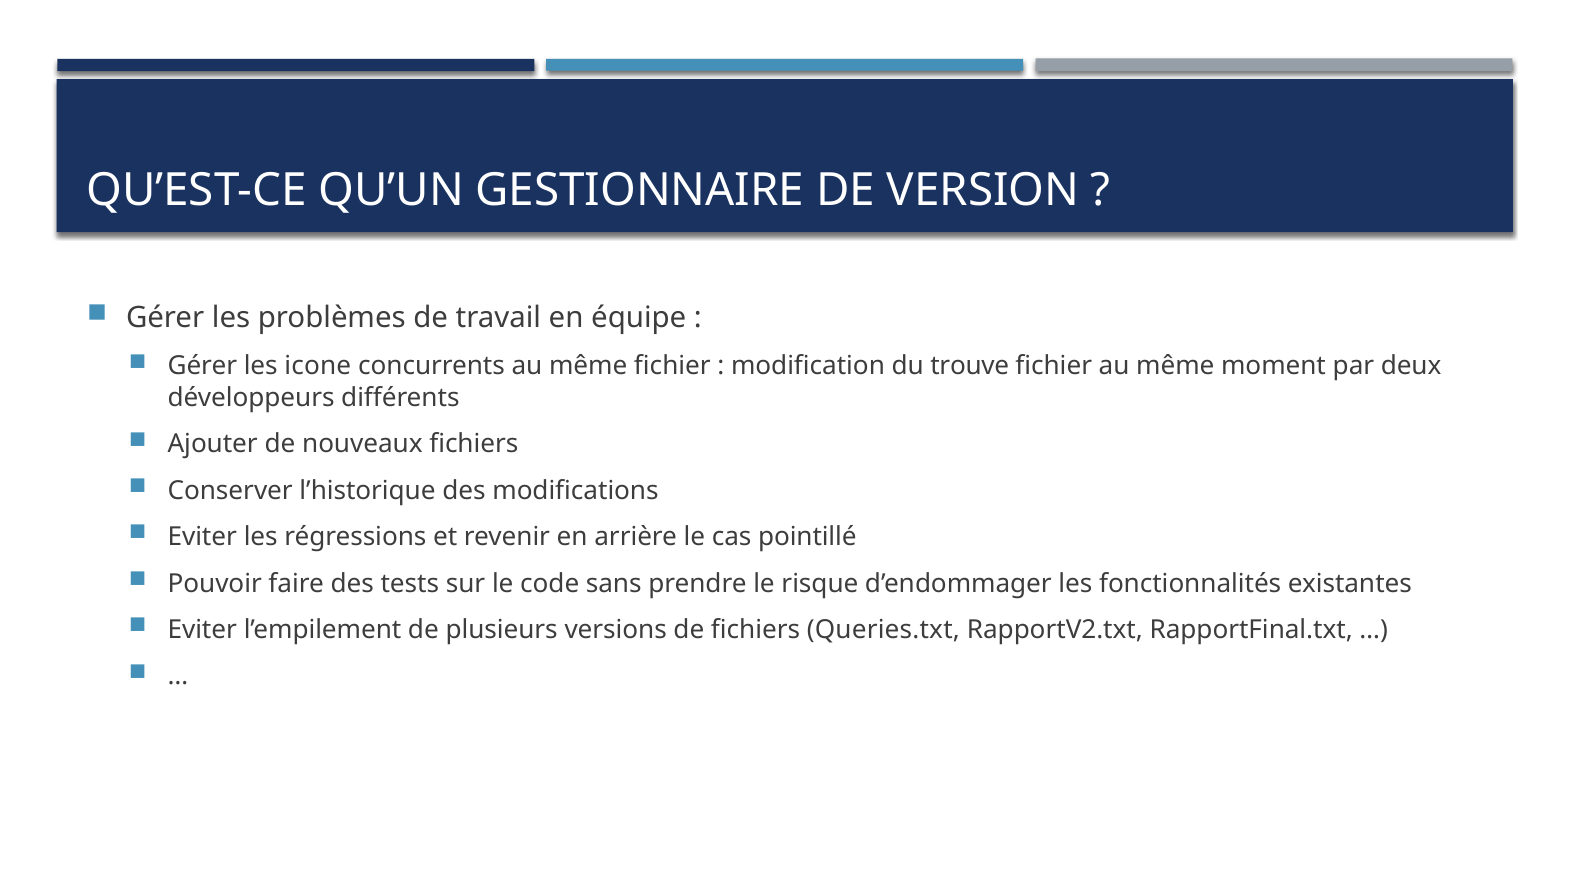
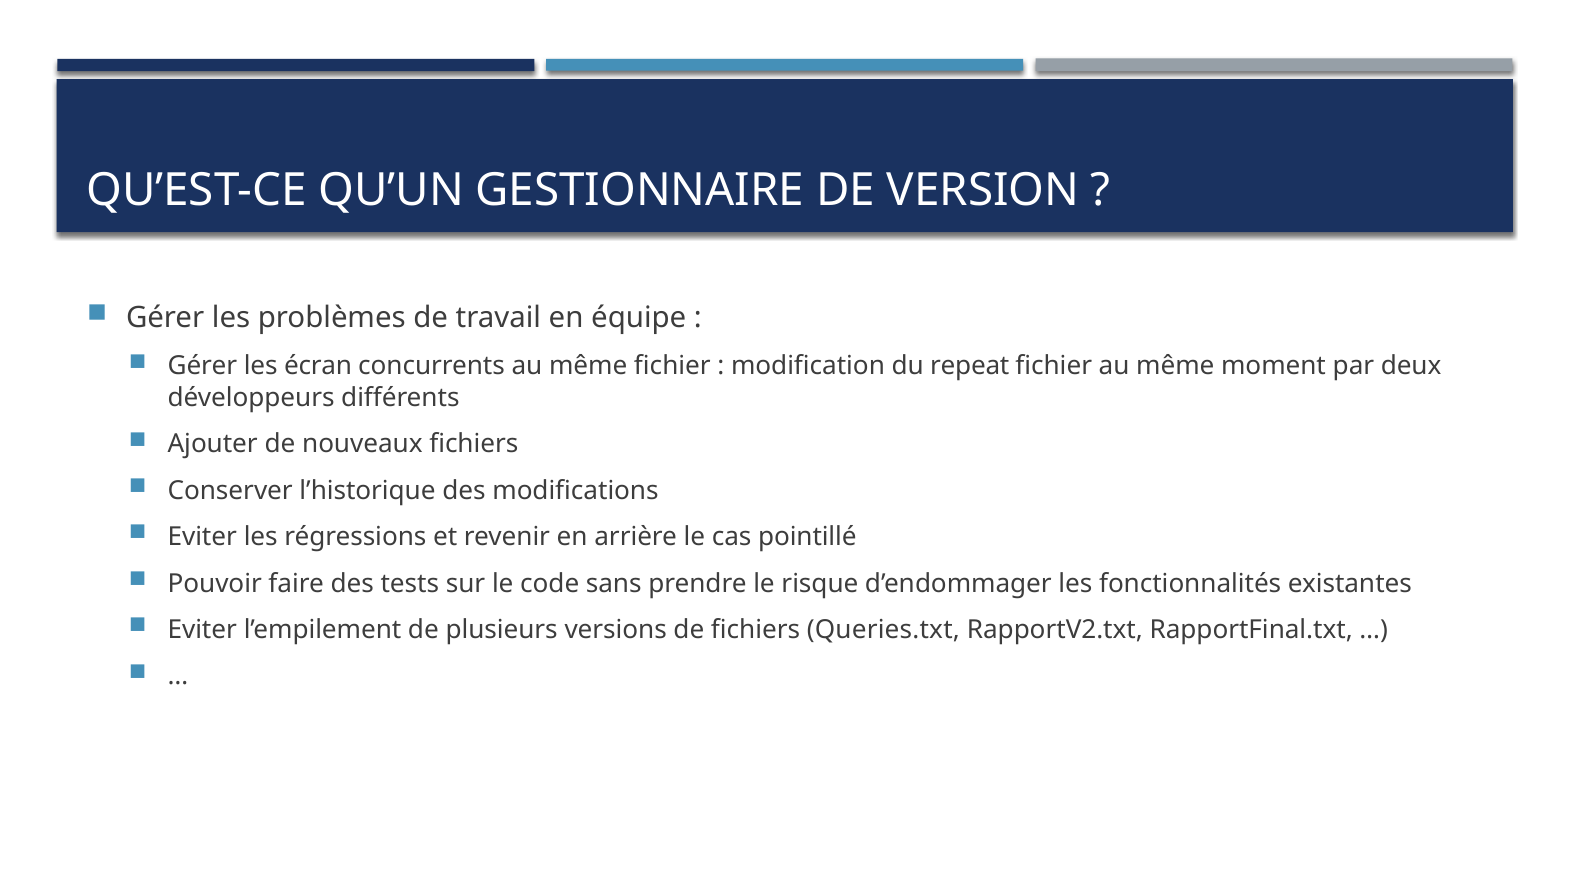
icone: icone -> écran
trouve: trouve -> repeat
